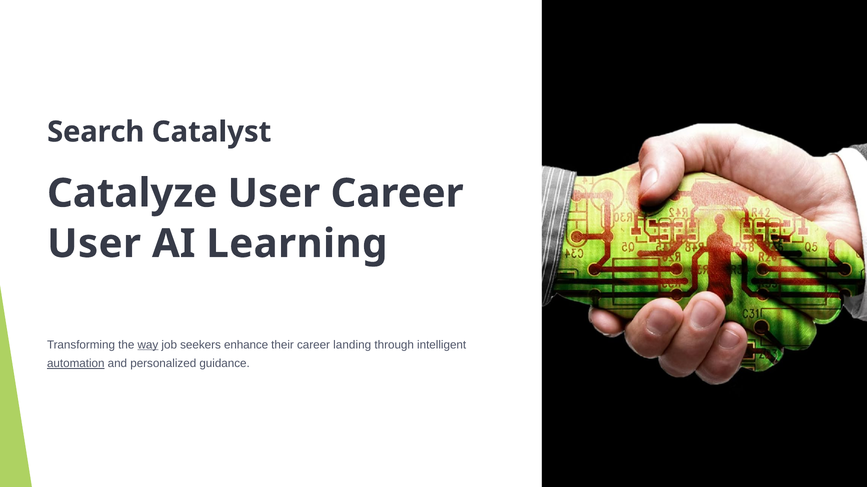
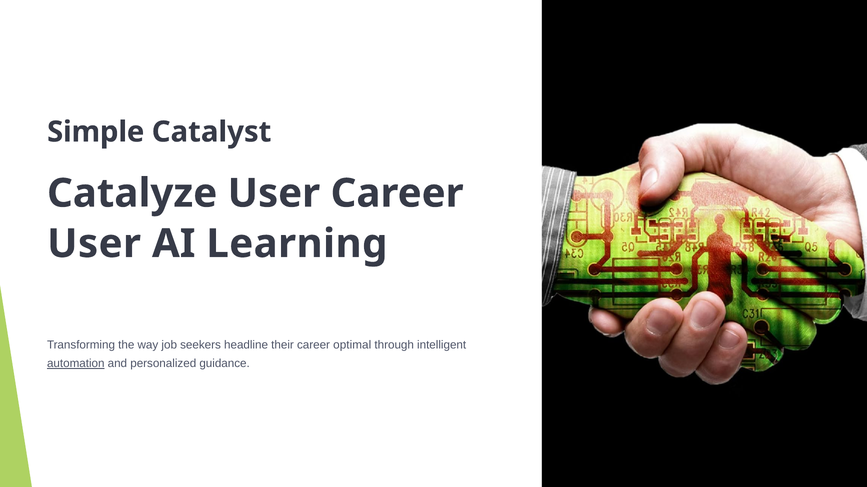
Search: Search -> Simple
way underline: present -> none
enhance: enhance -> headline
landing: landing -> optimal
